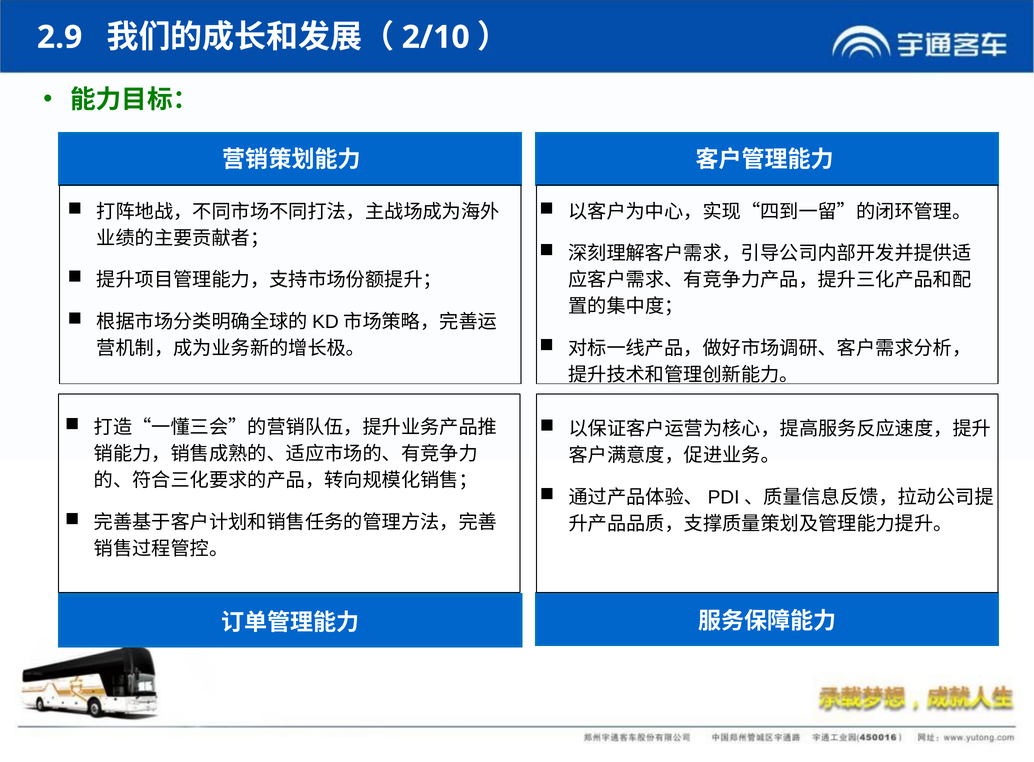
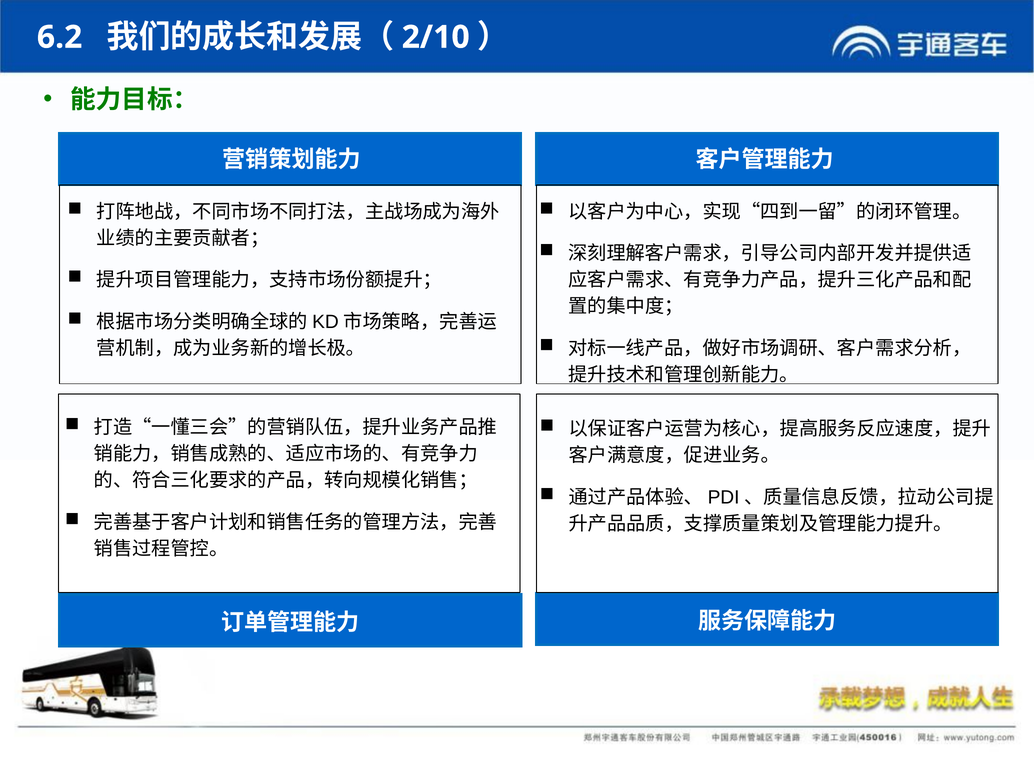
2.9: 2.9 -> 6.2
